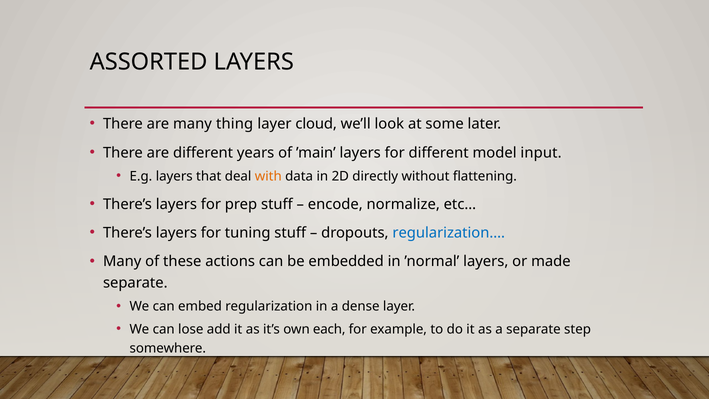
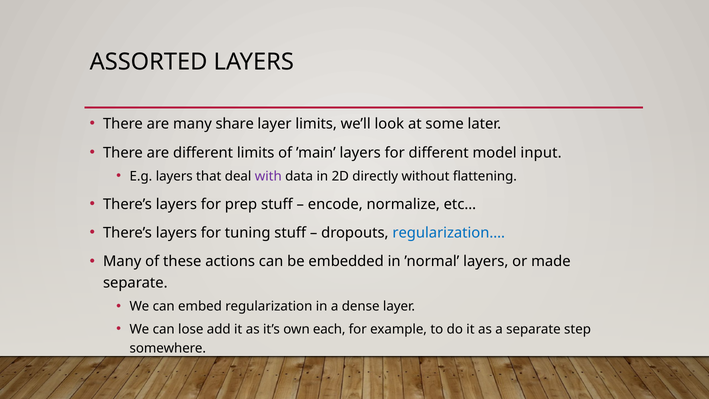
thing: thing -> share
layer cloud: cloud -> limits
different years: years -> limits
with colour: orange -> purple
